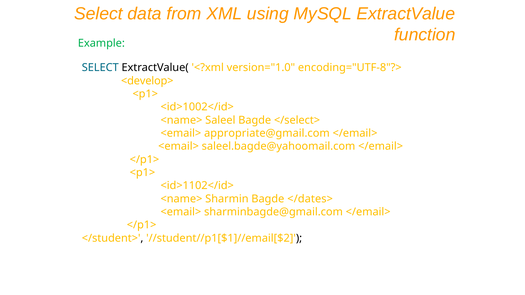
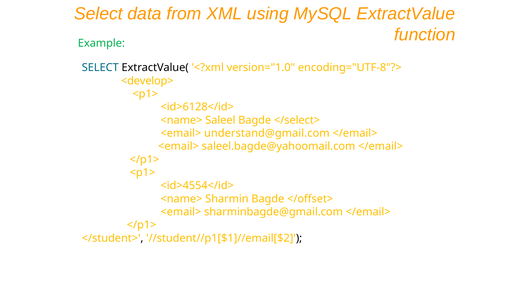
<id>1002</id>: <id>1002</id> -> <id>6128</id>
appropriate@gmail.com: appropriate@gmail.com -> understand@gmail.com
<id>1102</id>: <id>1102</id> -> <id>4554</id>
</dates>: </dates> -> </offset>
